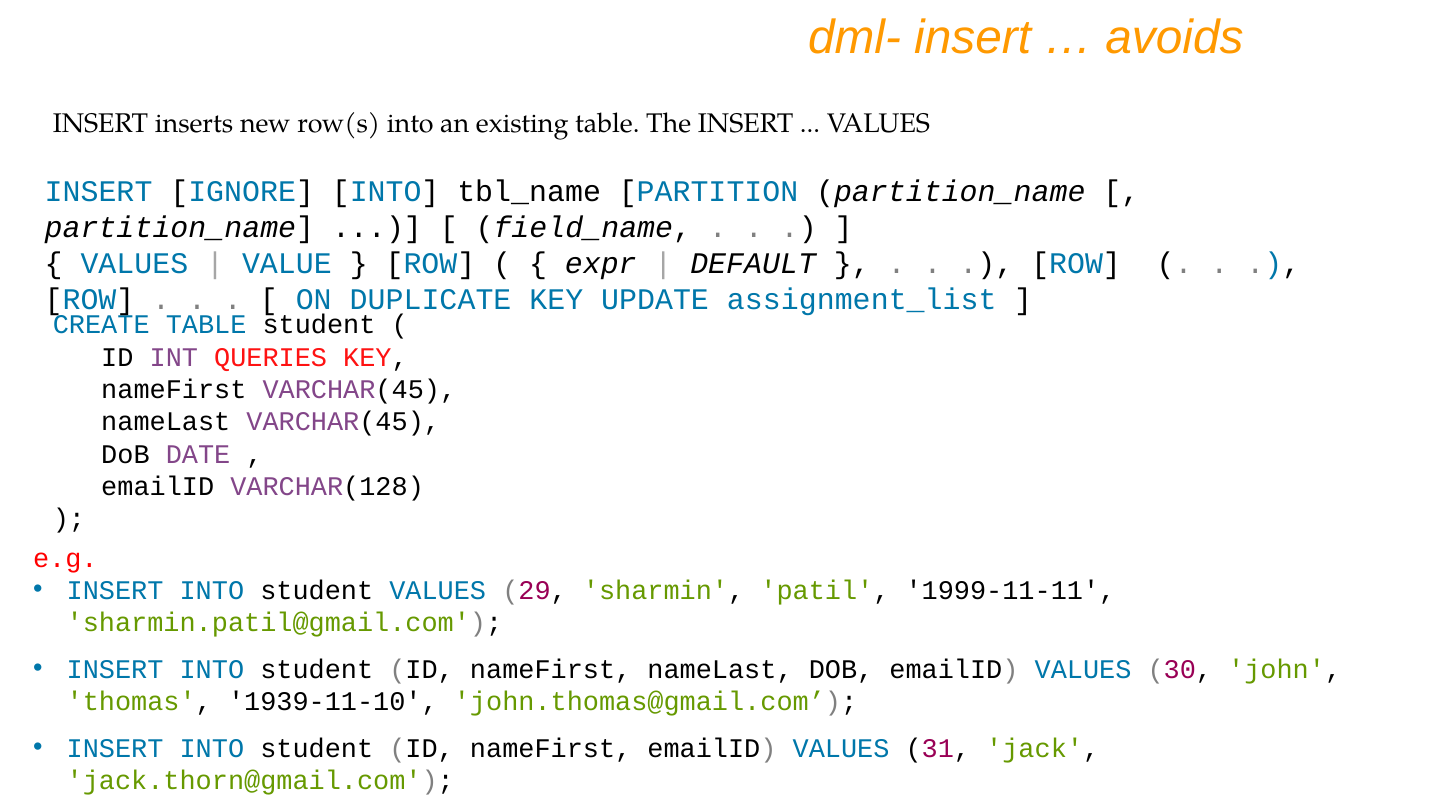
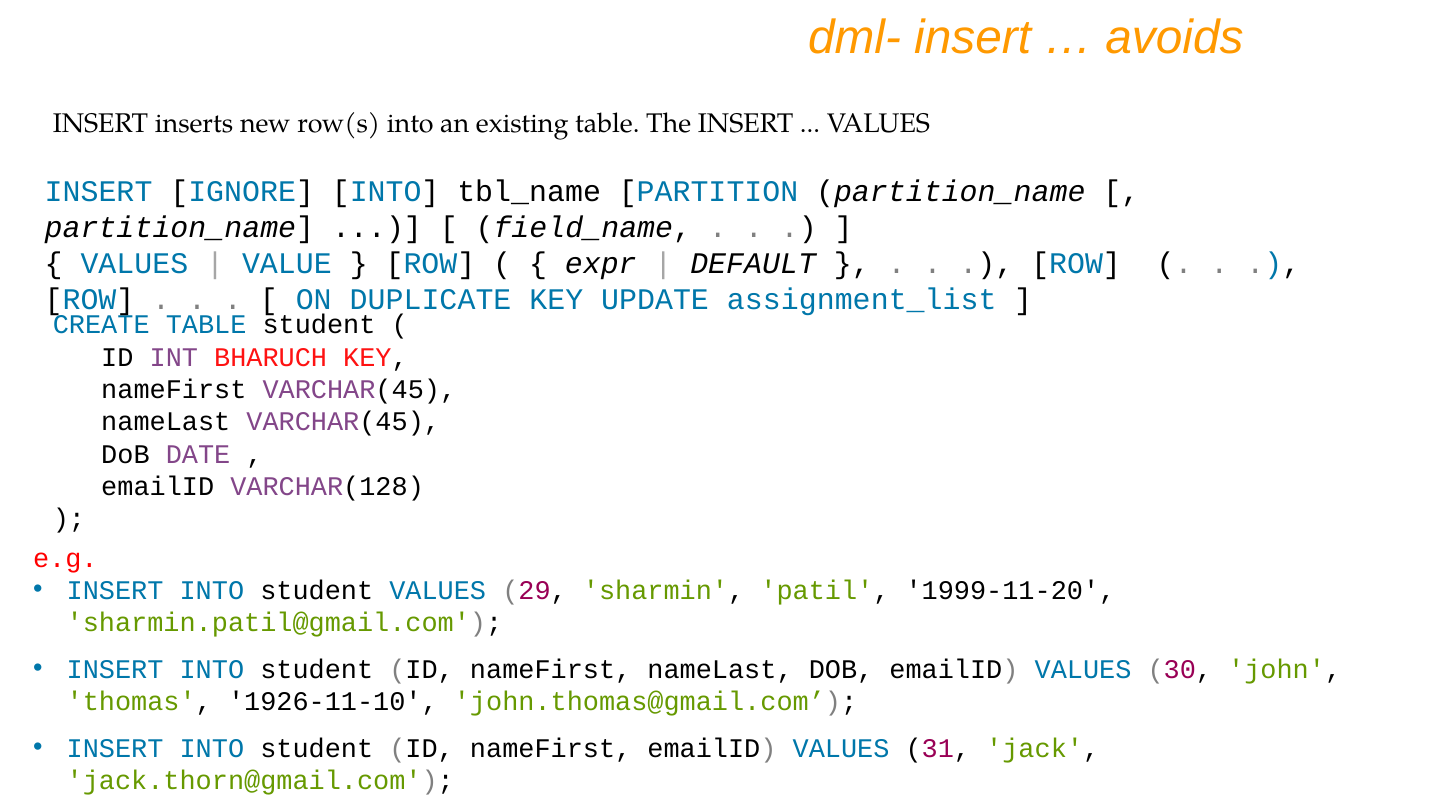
QUERIES: QUERIES -> BHARUCH
1999-11-11: 1999-11-11 -> 1999-11-20
1939-11-10: 1939-11-10 -> 1926-11-10
